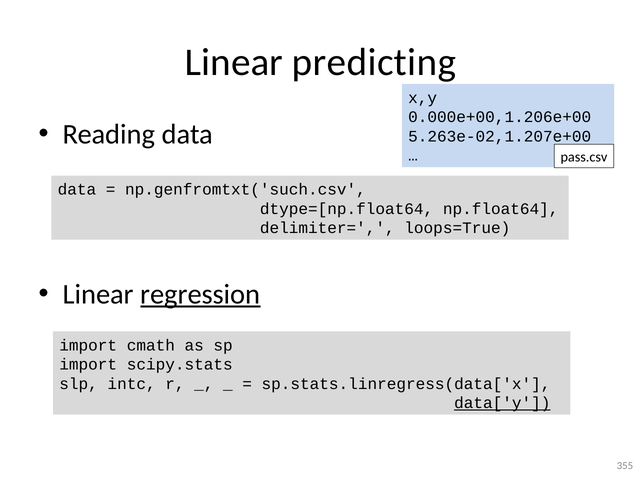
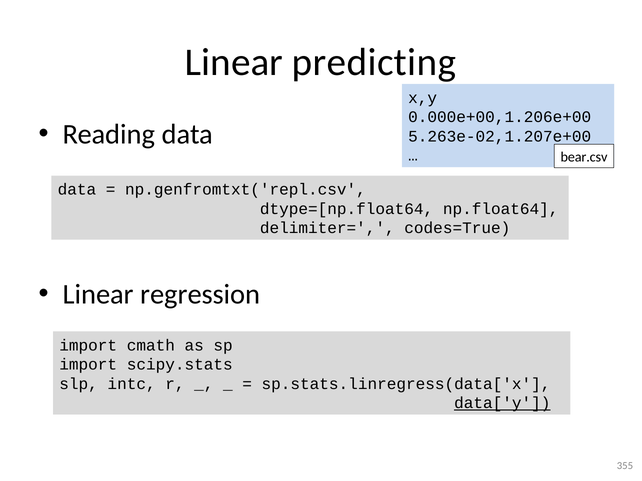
pass.csv: pass.csv -> bear.csv
np.genfromtxt('such.csv: np.genfromtxt('such.csv -> np.genfromtxt('repl.csv
loops=True: loops=True -> codes=True
regression underline: present -> none
